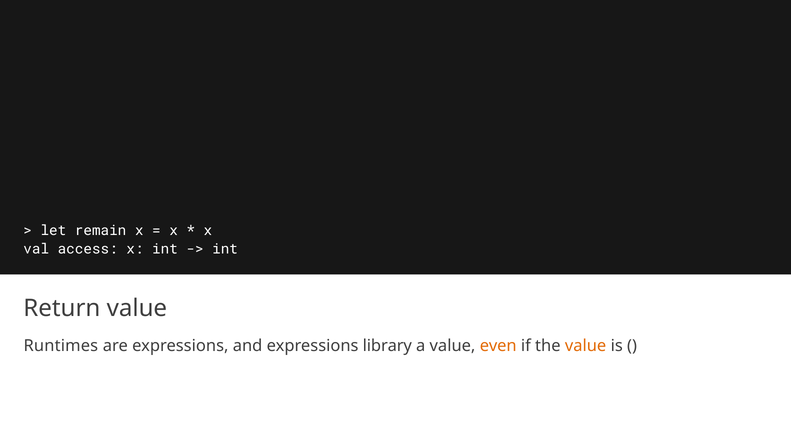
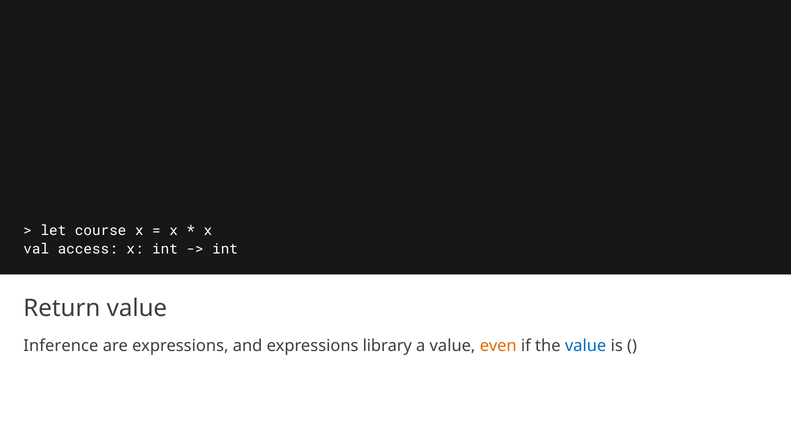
remain: remain -> course
Runtimes: Runtimes -> Inference
value at (586, 346) colour: orange -> blue
